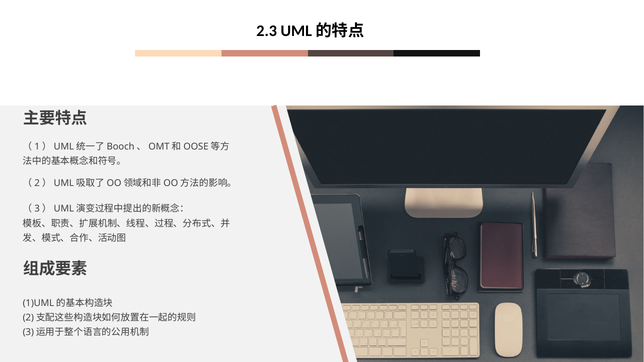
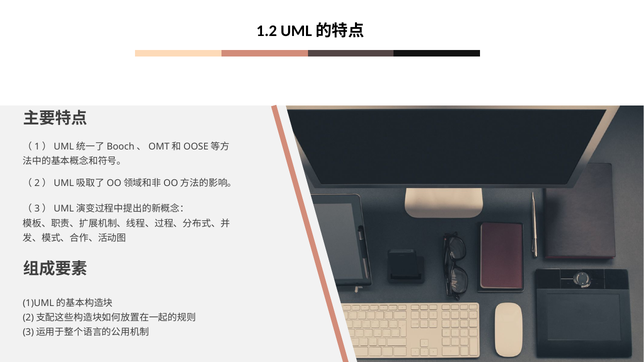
2.3: 2.3 -> 1.2
